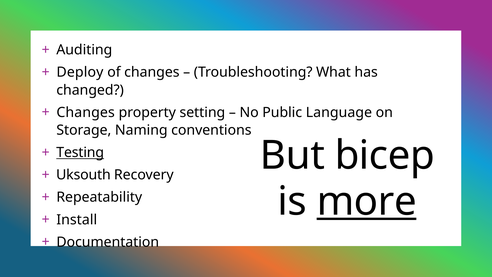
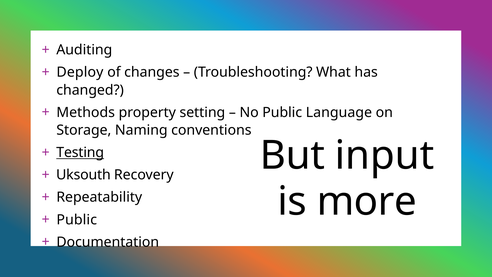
Changes at (86, 112): Changes -> Methods
bicep: bicep -> input
more underline: present -> none
Install at (77, 219): Install -> Public
